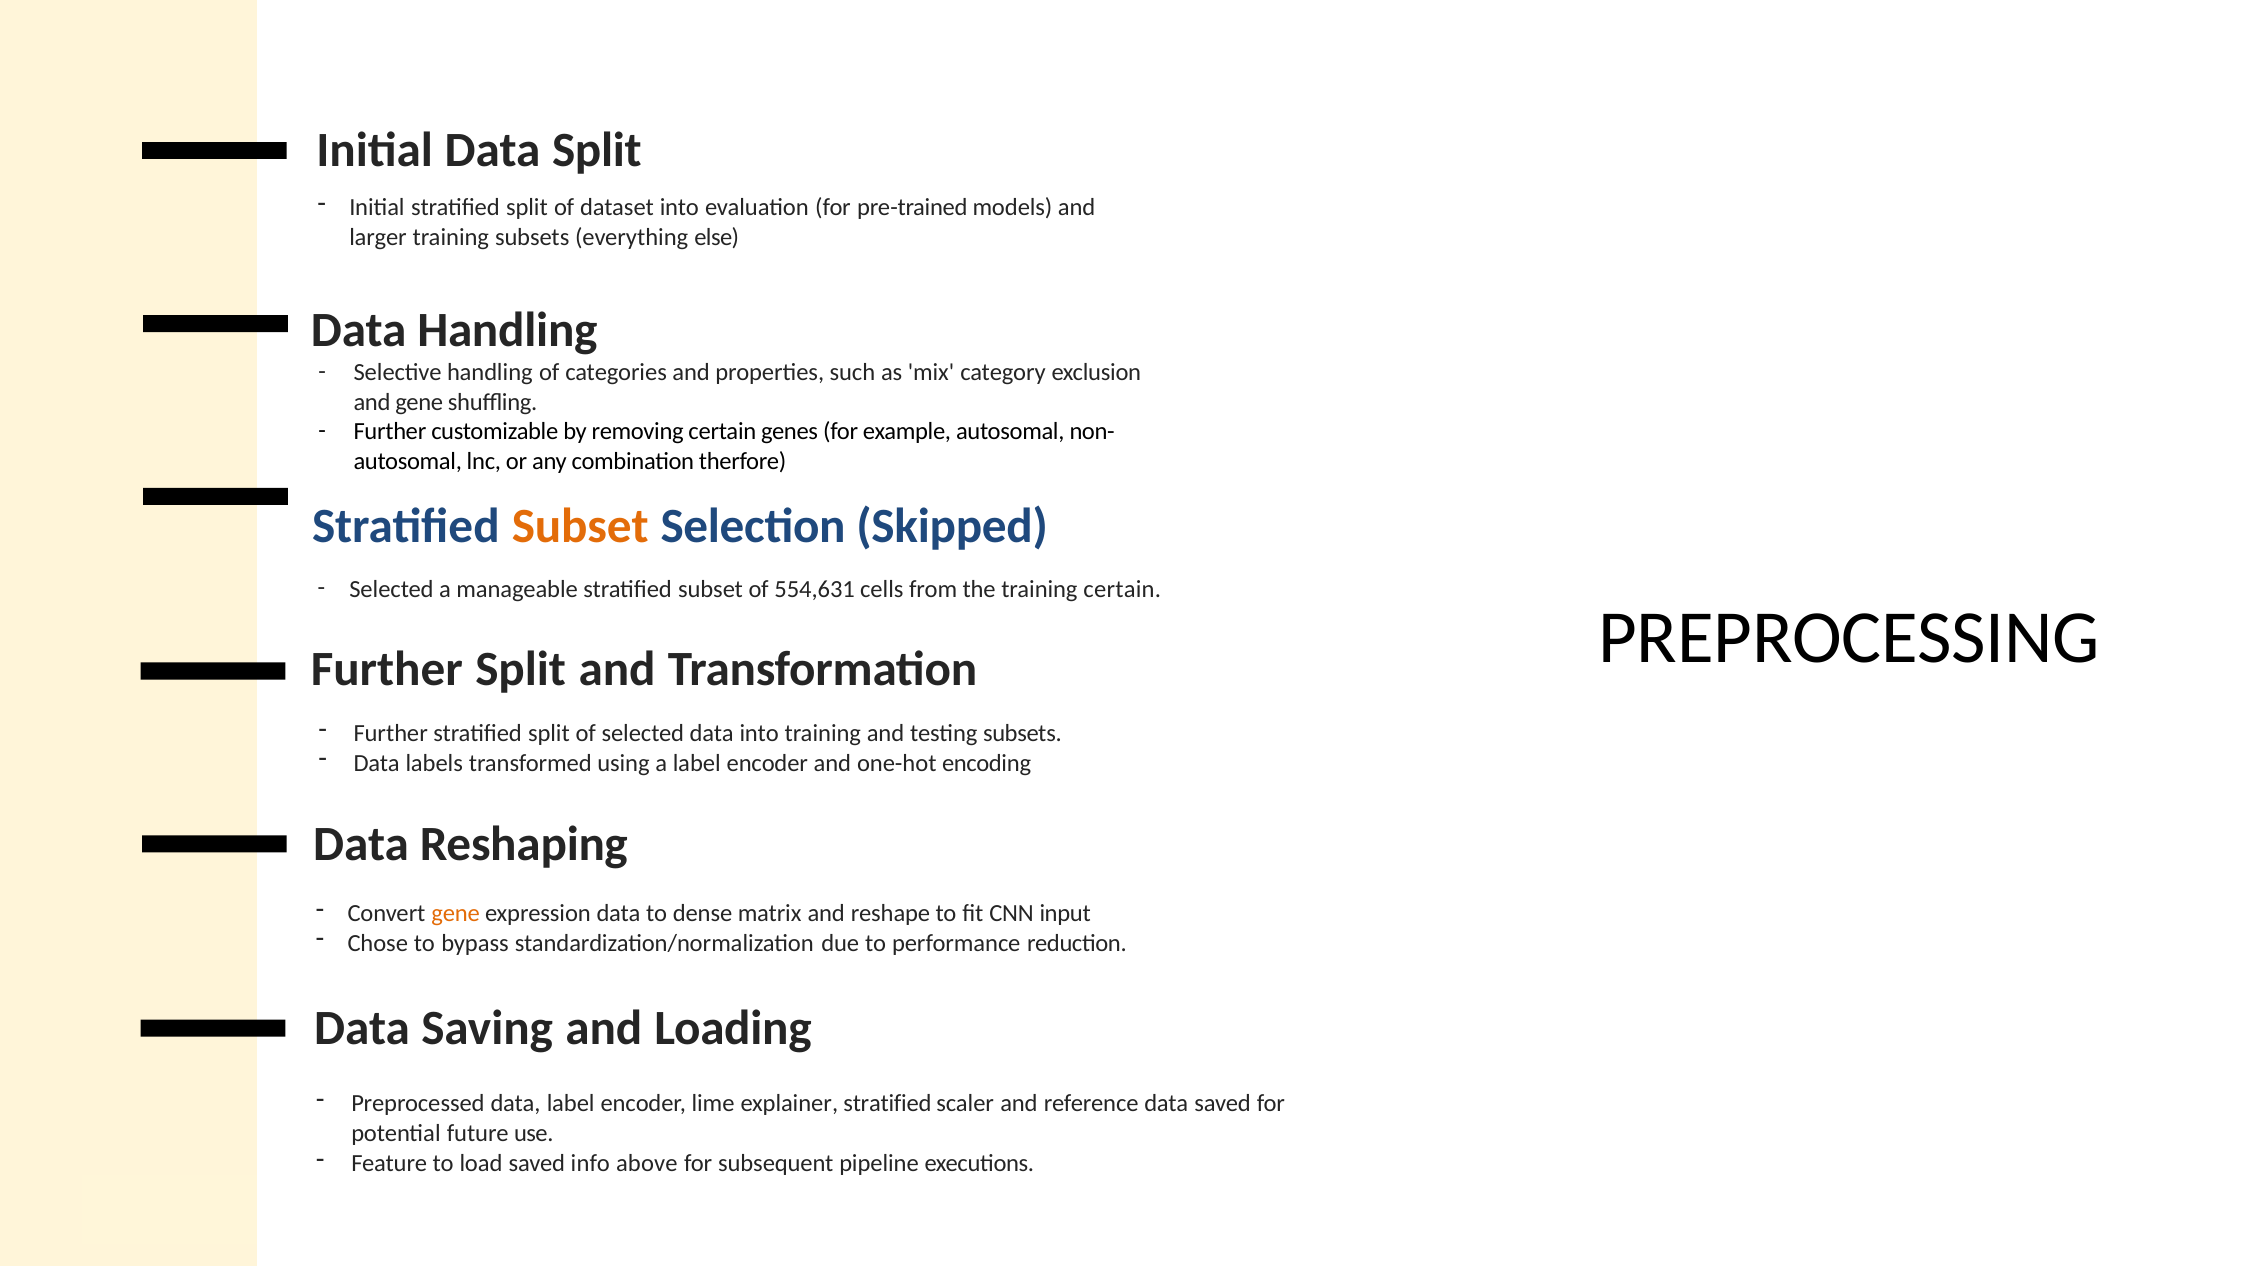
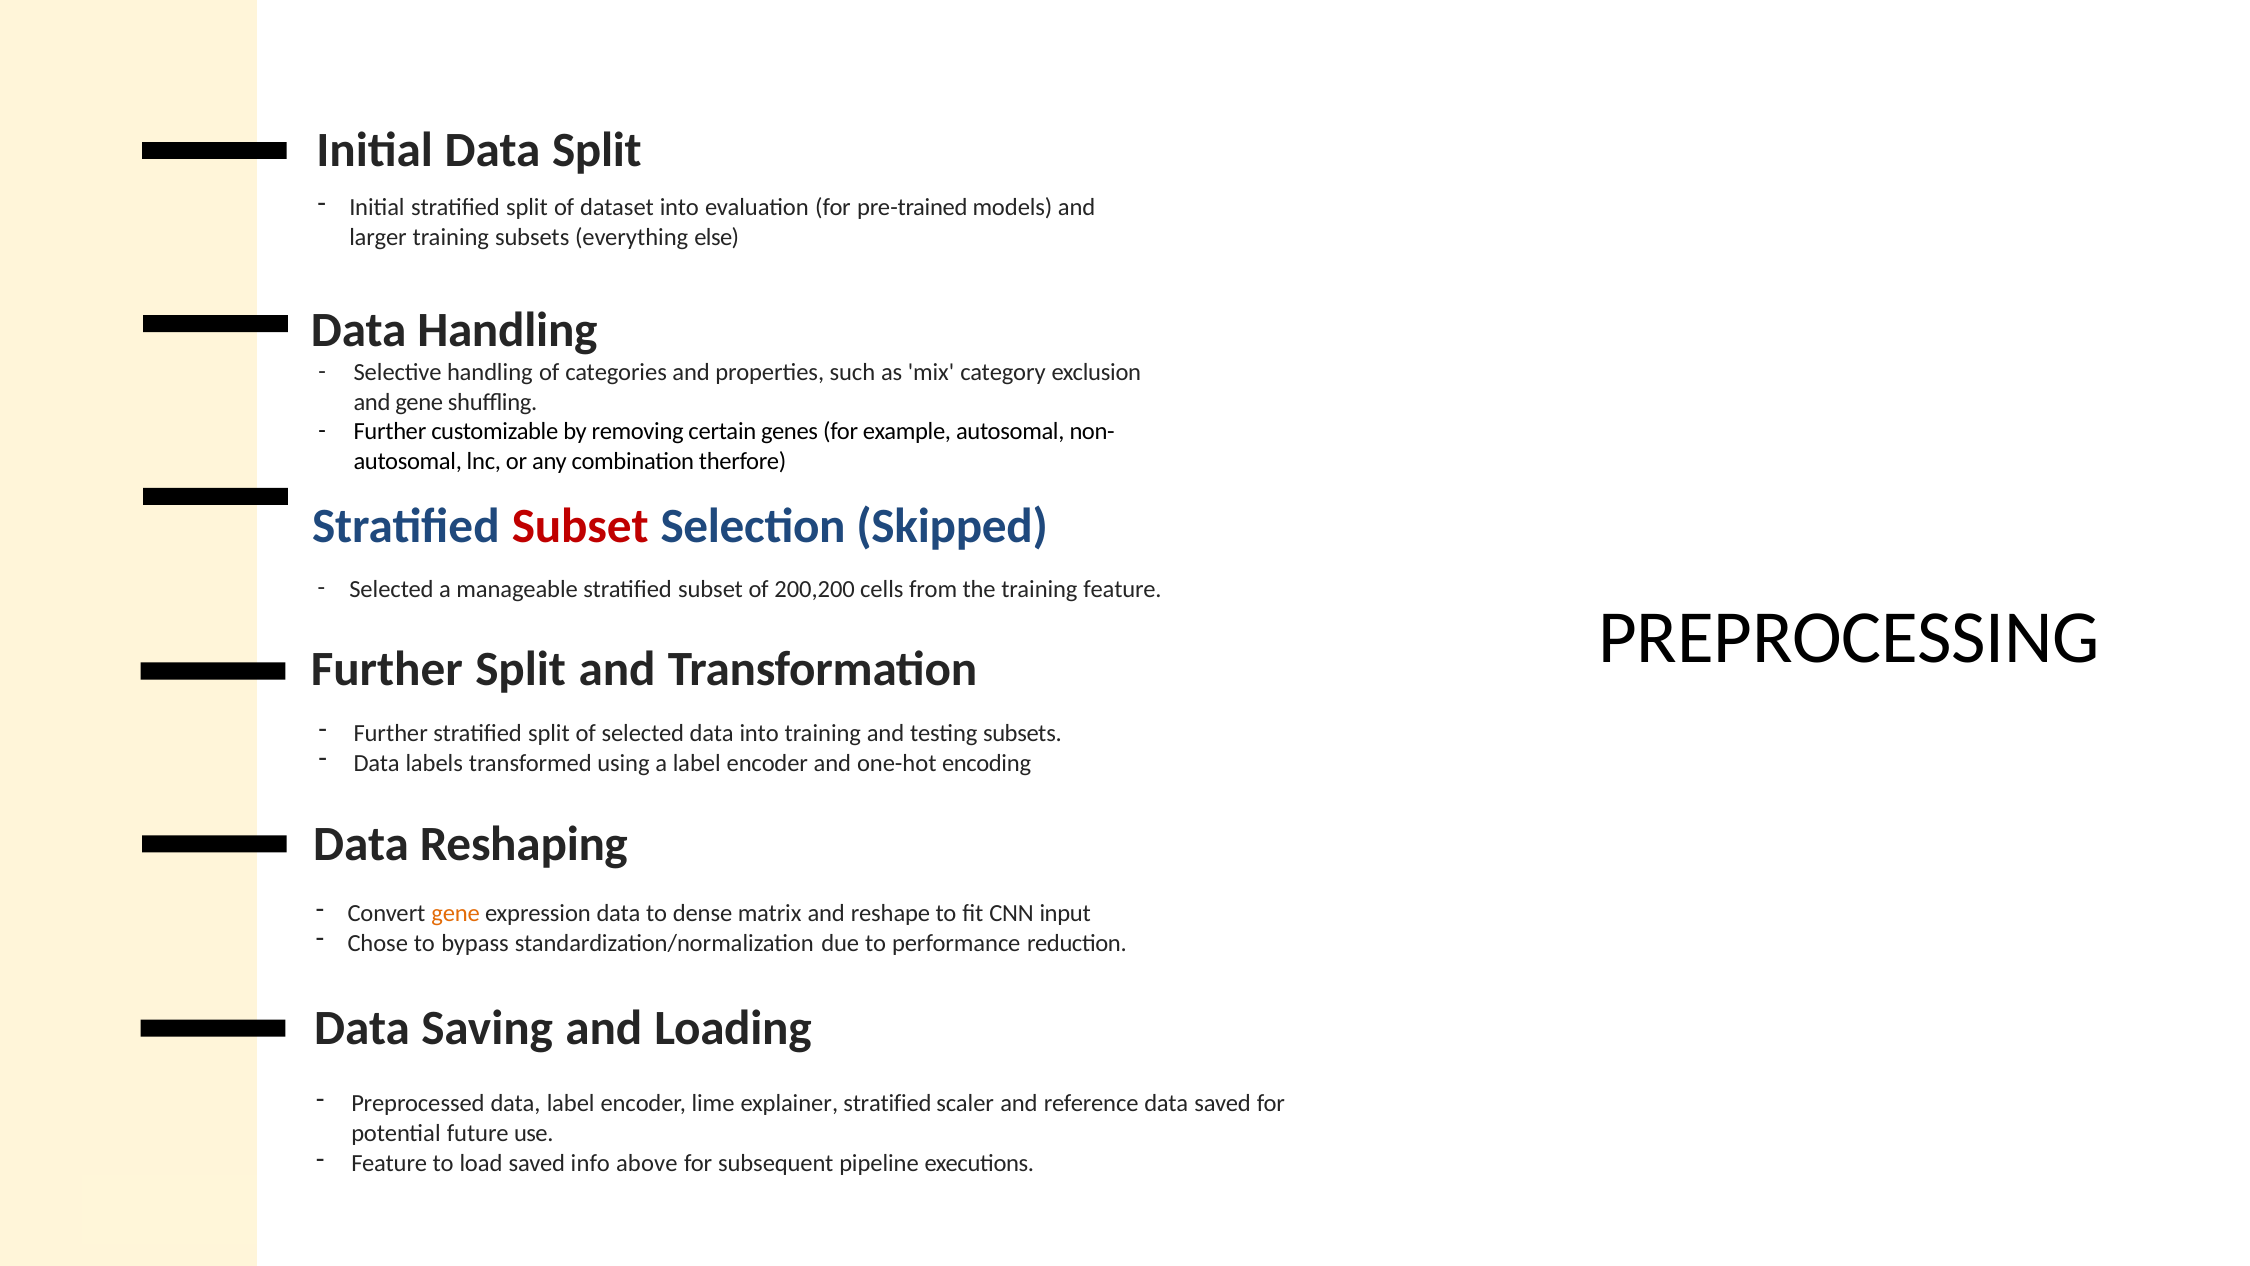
Subset at (580, 526) colour: orange -> red
554,631: 554,631 -> 200,200
training certain: certain -> feature
